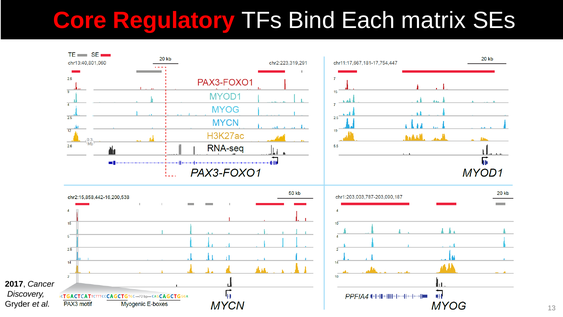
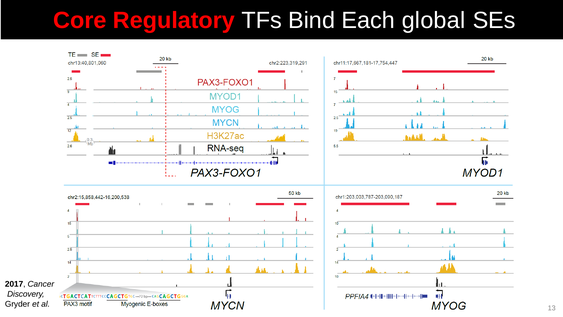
matrix: matrix -> global
